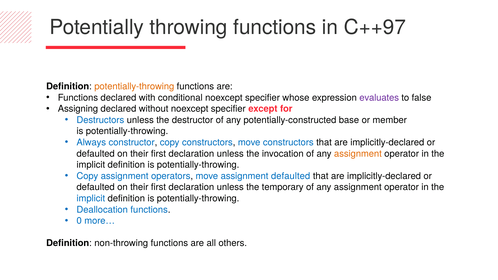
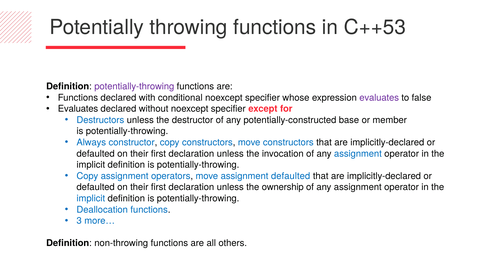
C++97: C++97 -> C++53
potentially-throwing at (134, 86) colour: orange -> purple
Assigning at (78, 109): Assigning -> Evaluates
assignment at (358, 154) colour: orange -> blue
temporary: temporary -> ownership
0: 0 -> 3
